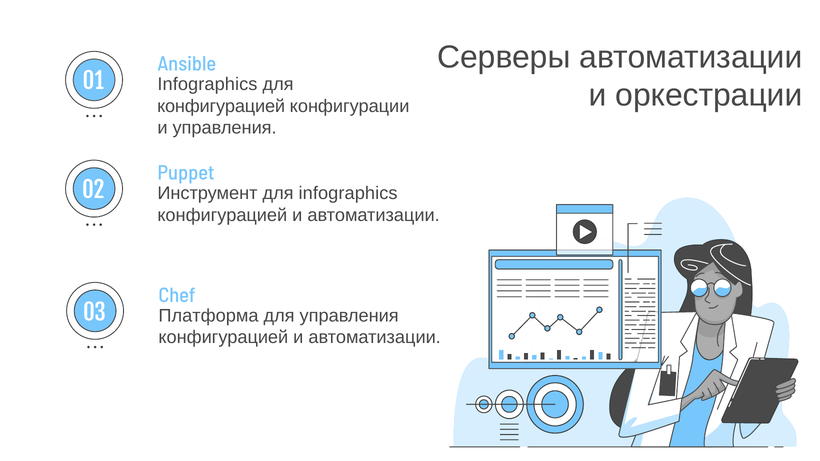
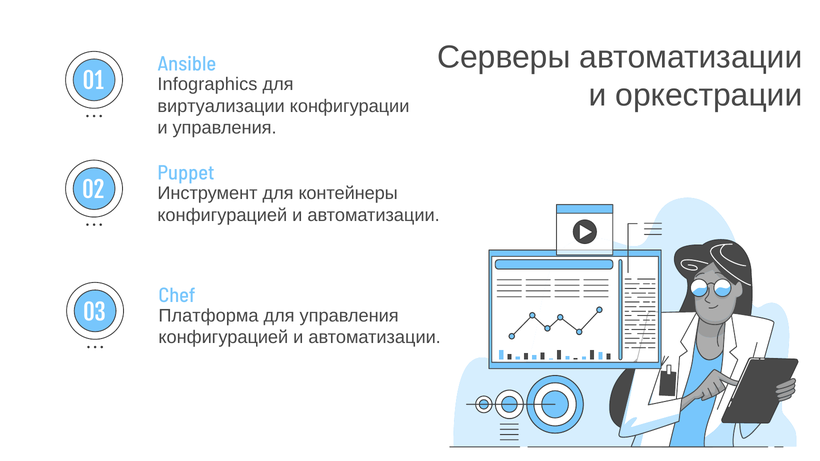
конфигурацией at (221, 106): конфигурацией -> виртуализации
для infographics: infographics -> контейнеры
